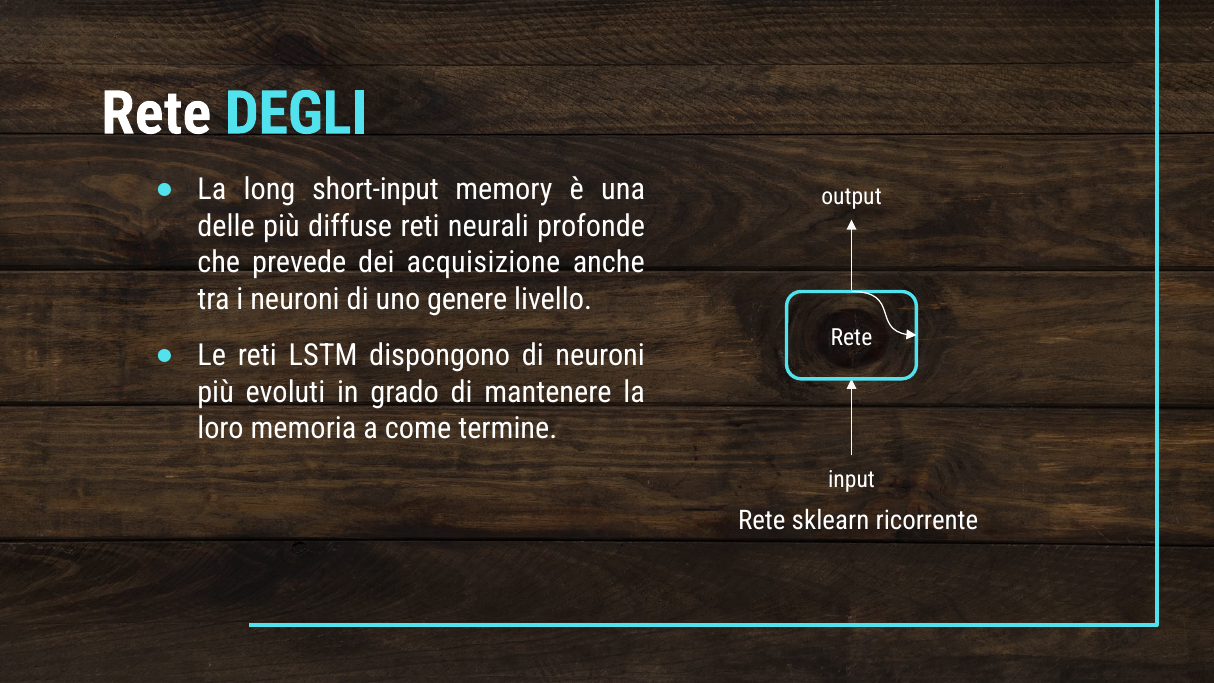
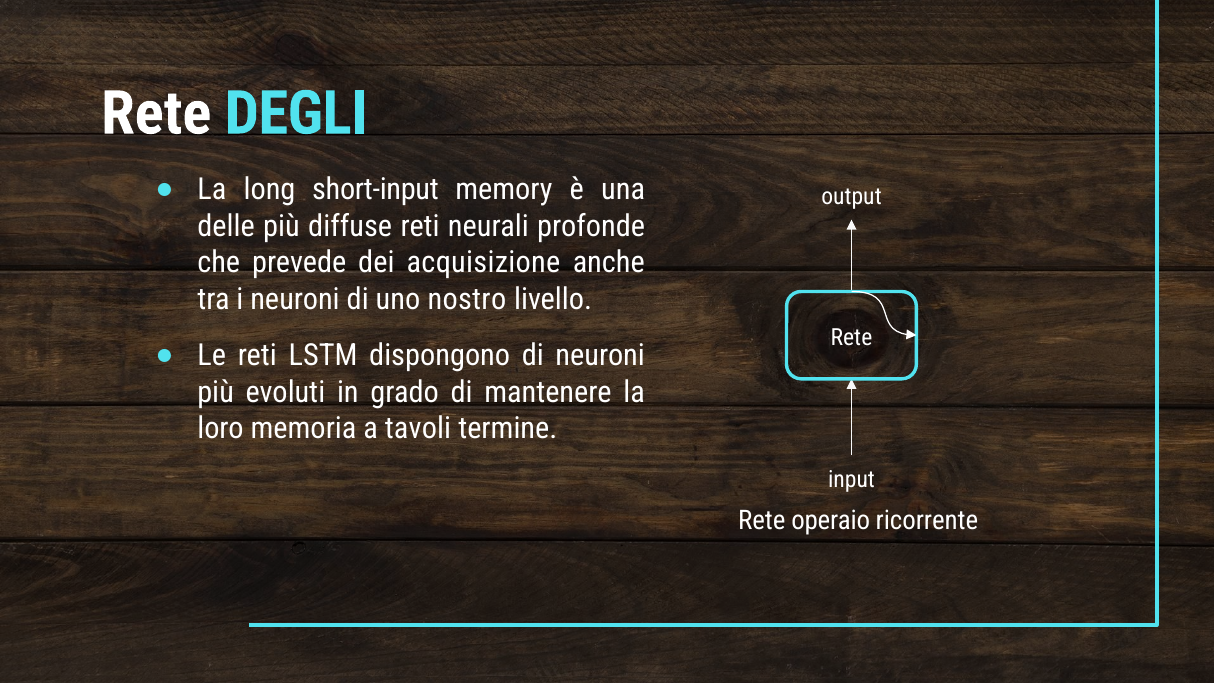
genere: genere -> nostro
come: come -> tavoli
sklearn: sklearn -> operaio
